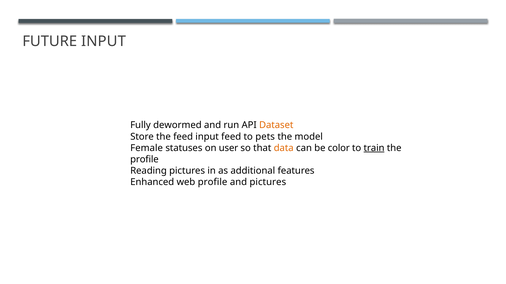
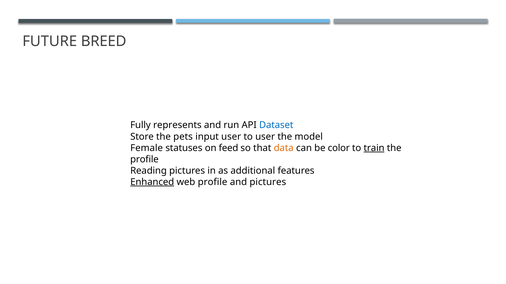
FUTURE INPUT: INPUT -> BREED
dewormed: dewormed -> represents
Dataset colour: orange -> blue
the feed: feed -> pets
input feed: feed -> user
to pets: pets -> user
user: user -> feed
Enhanced underline: none -> present
